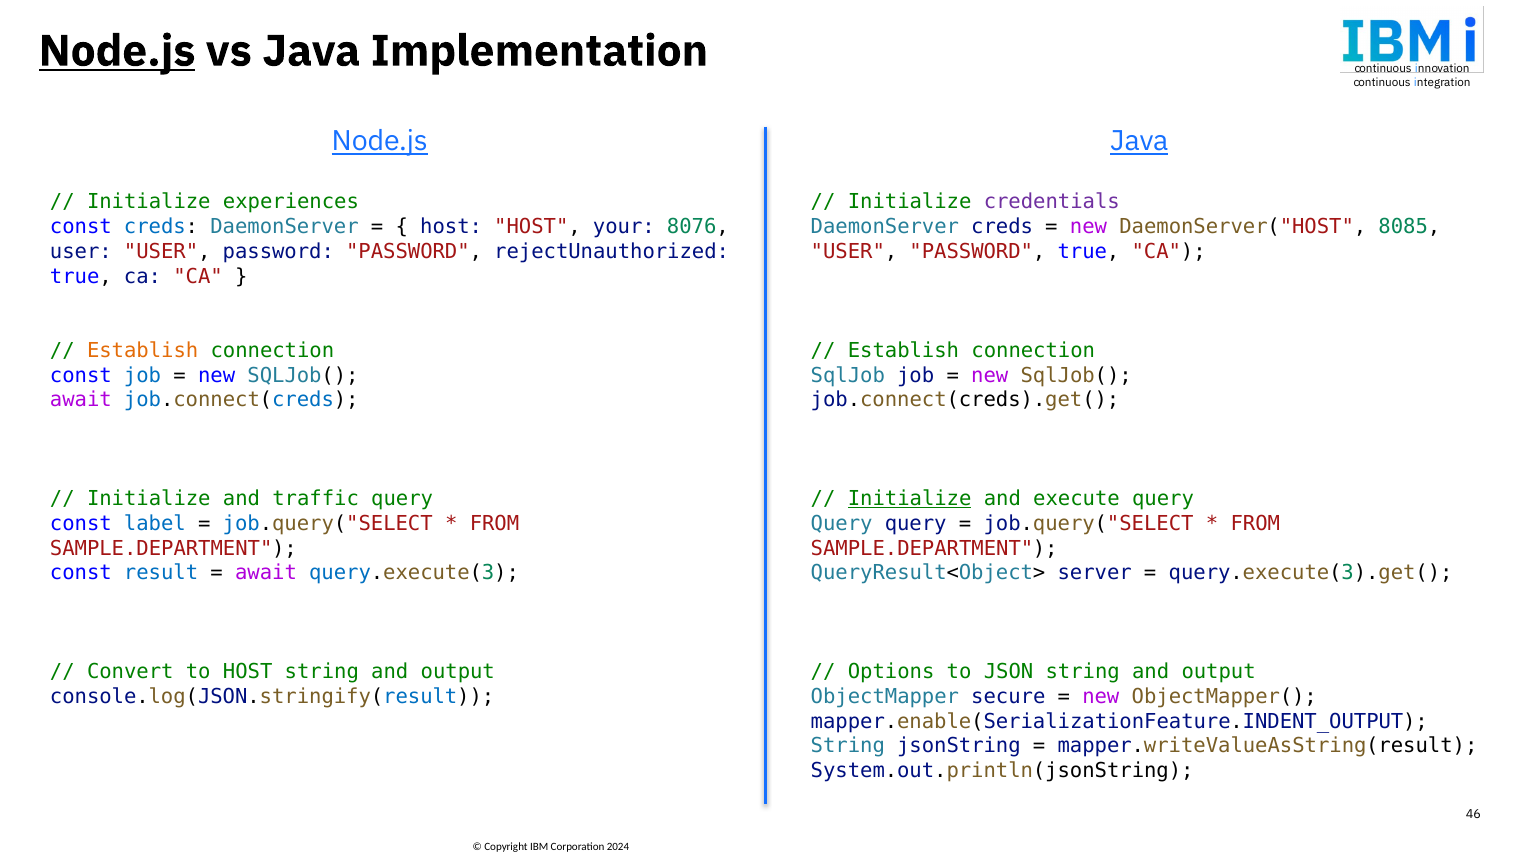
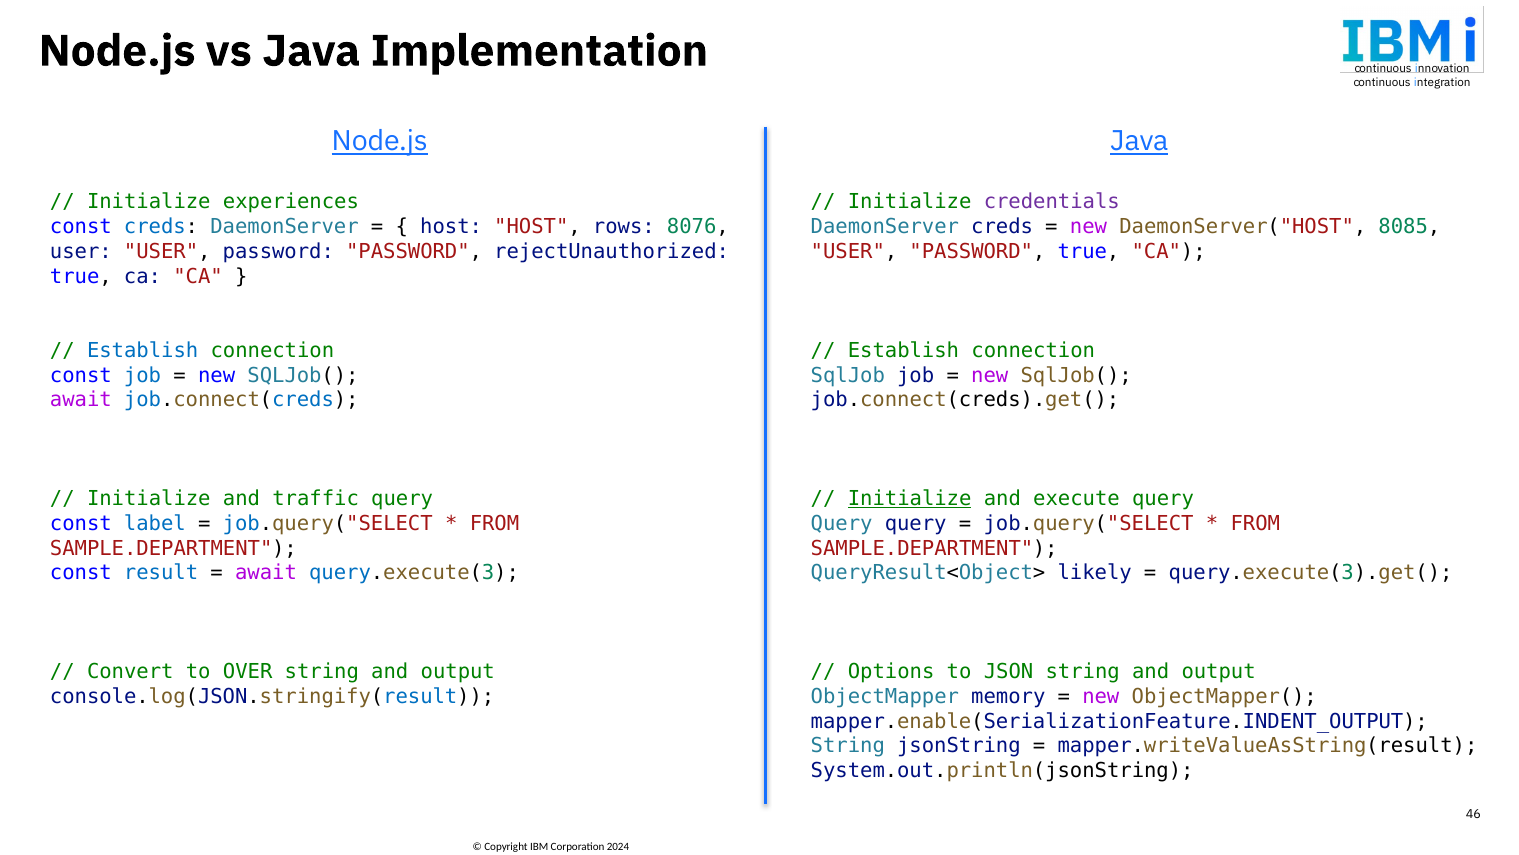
Node.js at (117, 51) underline: present -> none
your: your -> rows
Establish at (143, 350) colour: orange -> blue
server: server -> likely
to HOST: HOST -> OVER
secure: secure -> memory
